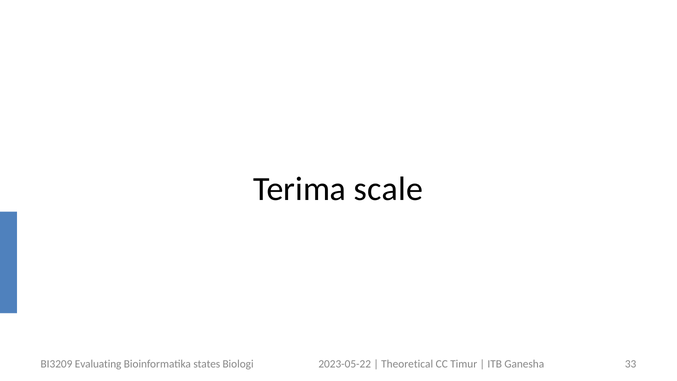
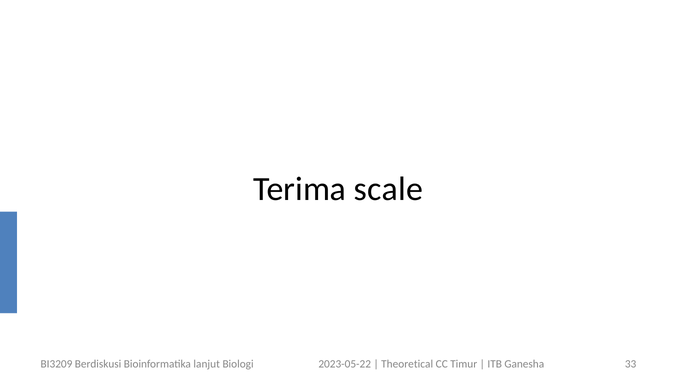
Evaluating: Evaluating -> Berdiskusi
states: states -> lanjut
